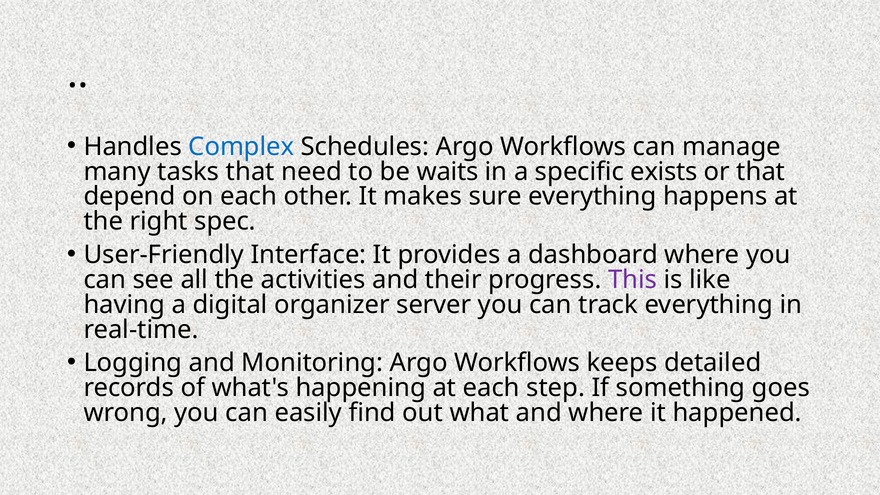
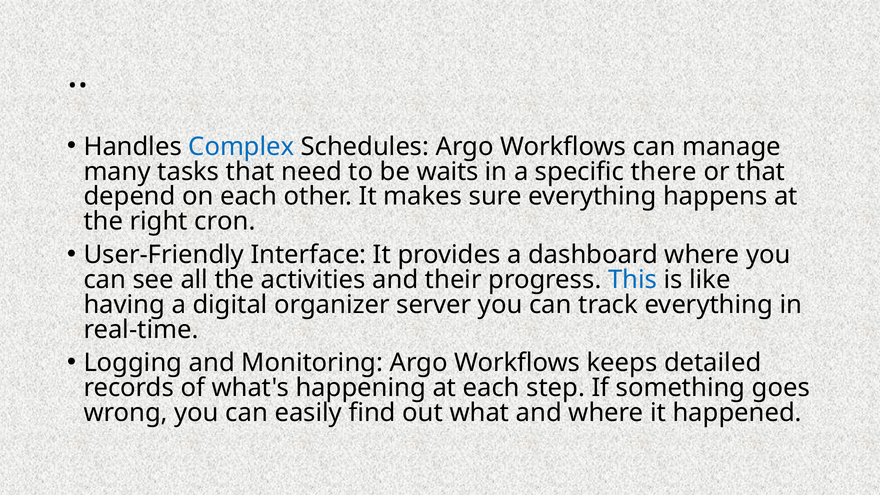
exists: exists -> there
spec: spec -> cron
This colour: purple -> blue
